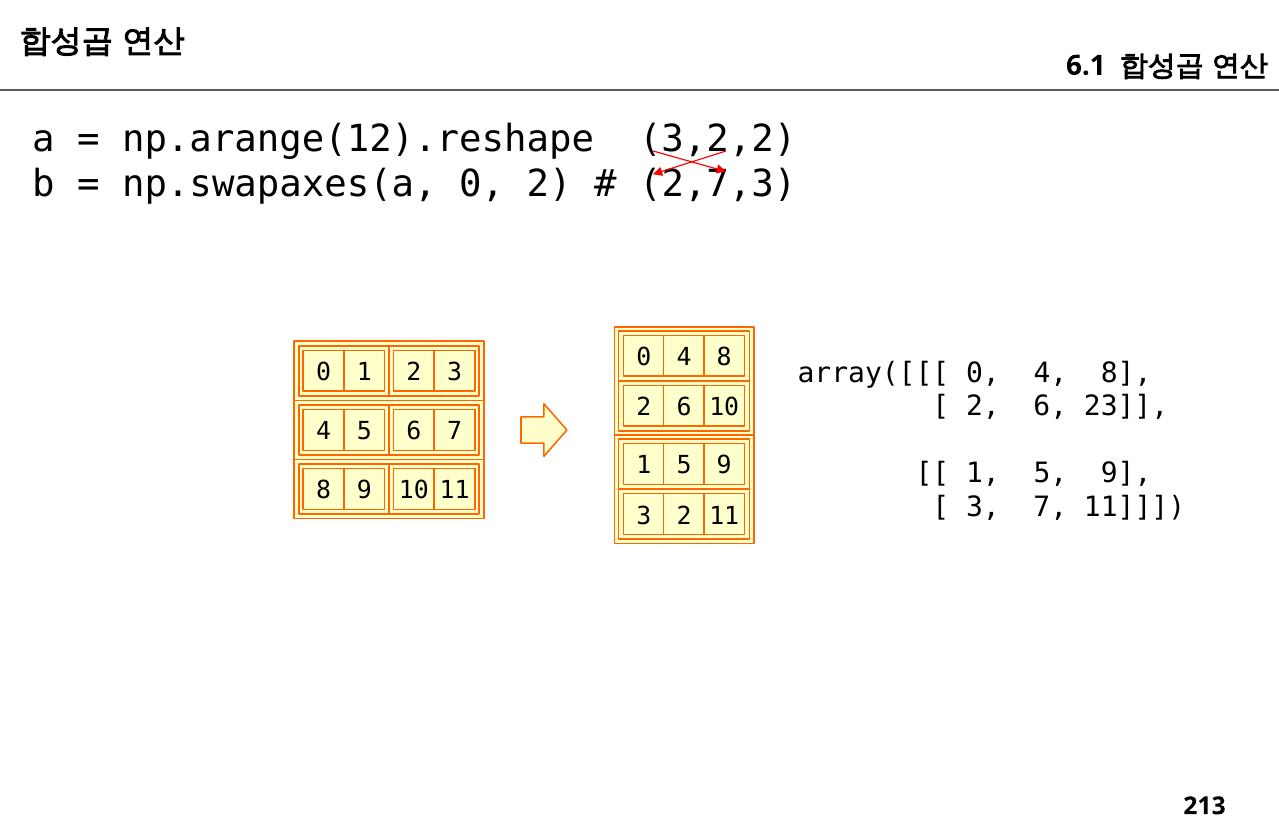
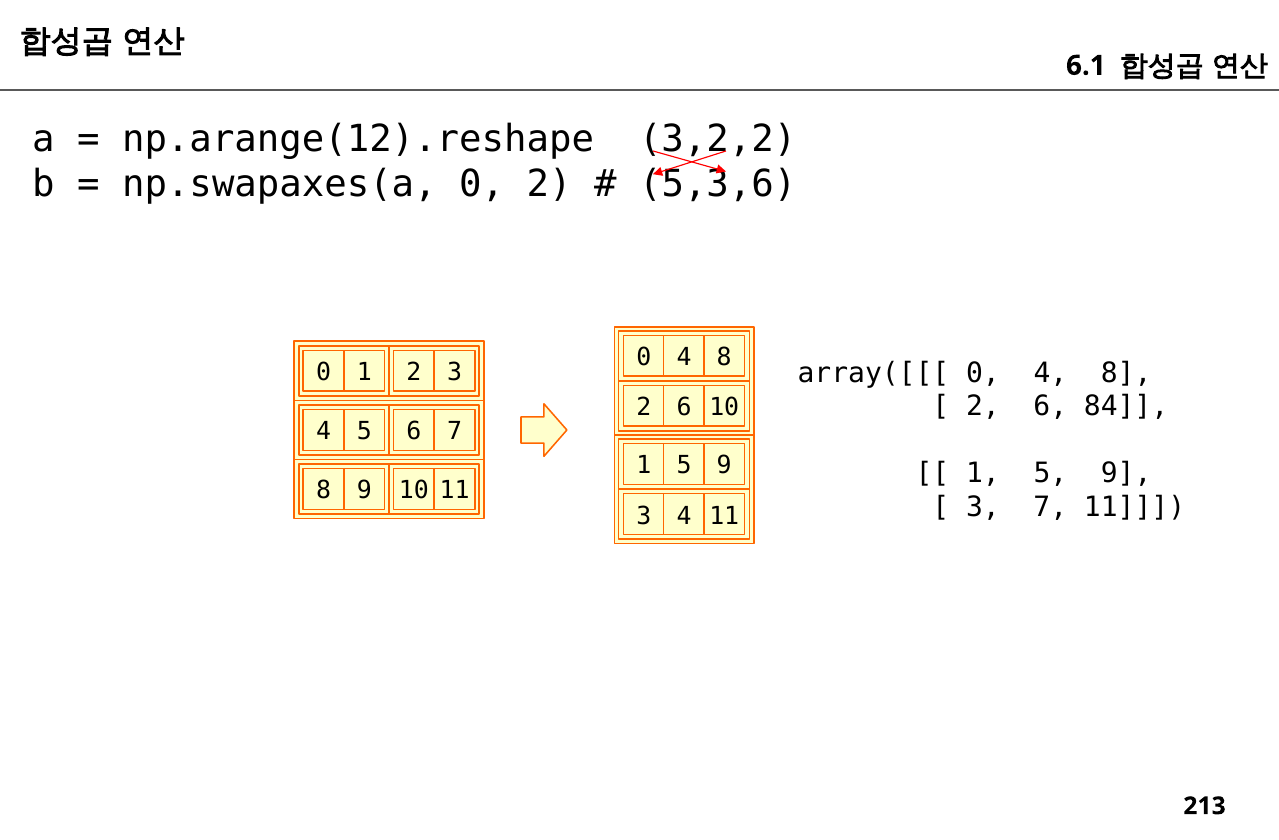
2,7,3: 2,7,3 -> 5,3,6
23: 23 -> 84
2 at (684, 516): 2 -> 4
